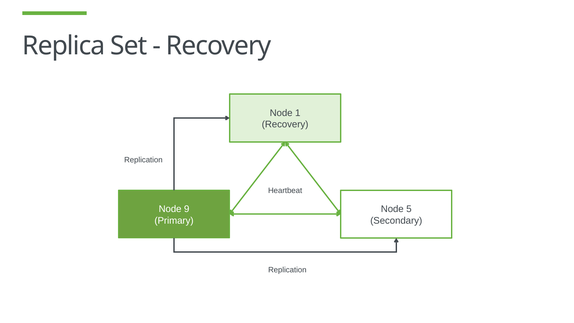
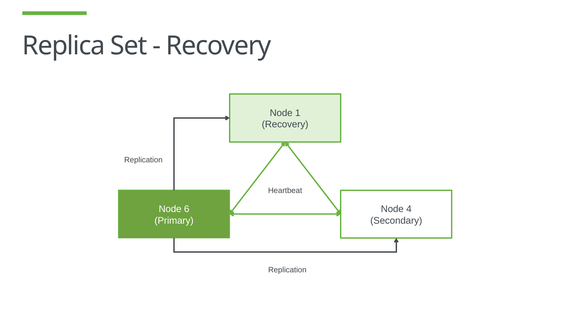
9: 9 -> 6
5: 5 -> 4
